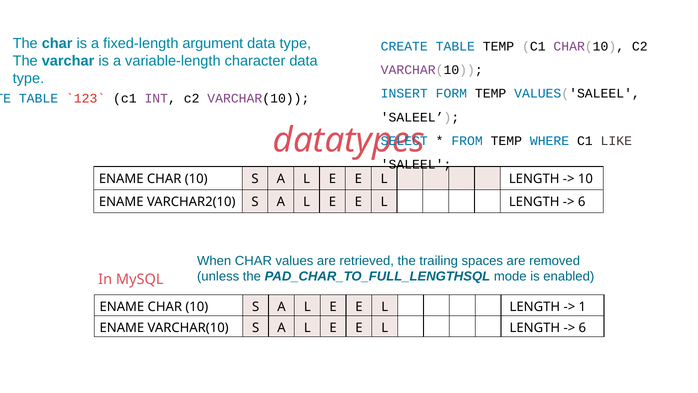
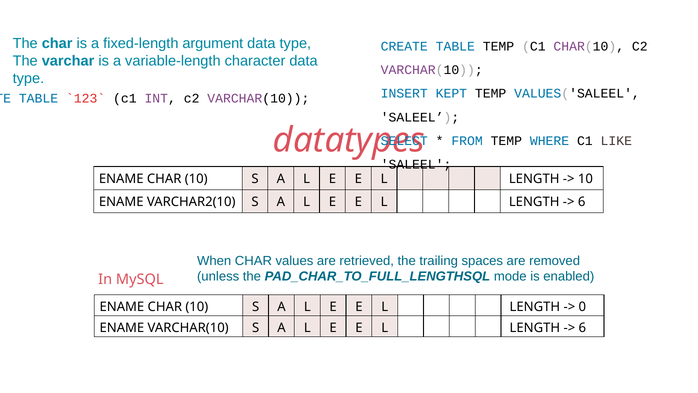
FORM: FORM -> KEPT
1: 1 -> 0
